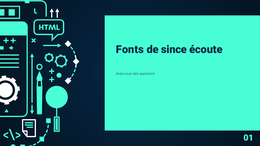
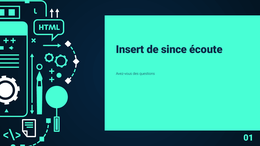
Fonts: Fonts -> Insert
